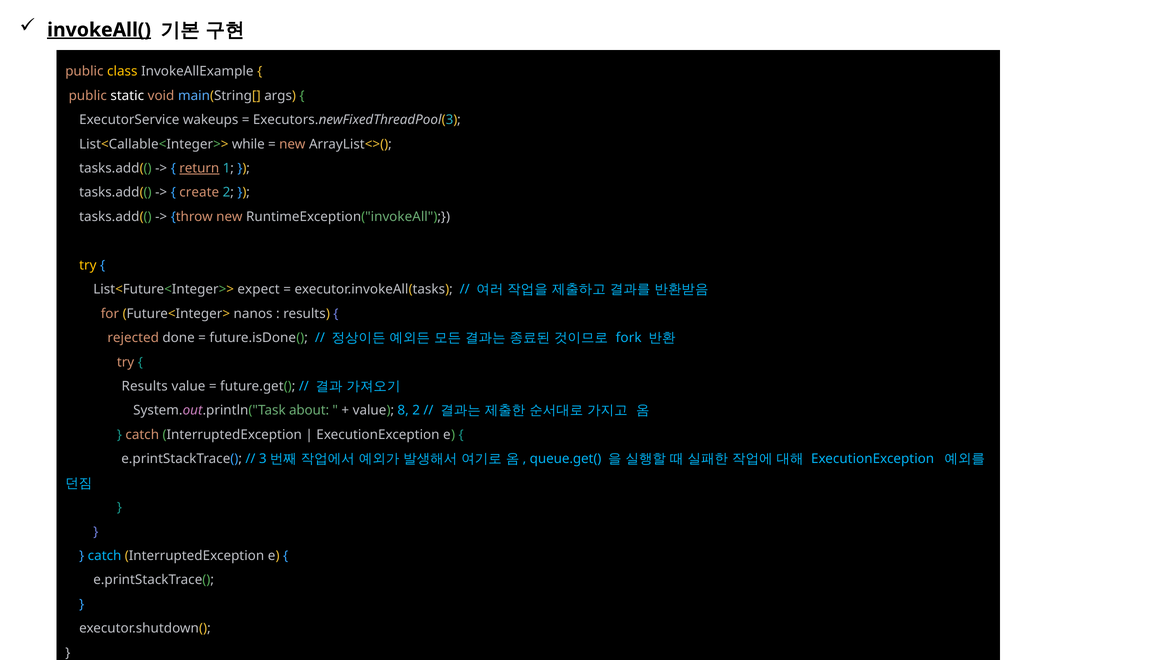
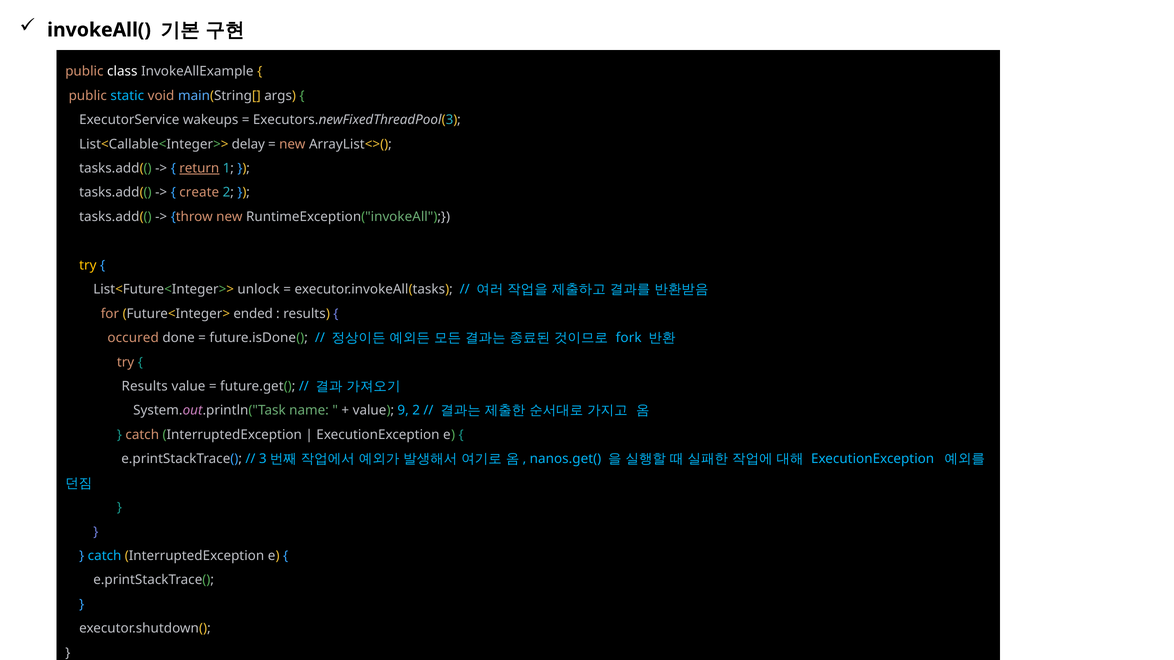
invokeAll( underline: present -> none
class colour: yellow -> white
static colour: white -> light blue
while: while -> delay
expect: expect -> unlock
nanos: nanos -> ended
rejected: rejected -> occured
about: about -> name
8: 8 -> 9
queue.get(: queue.get( -> nanos.get(
